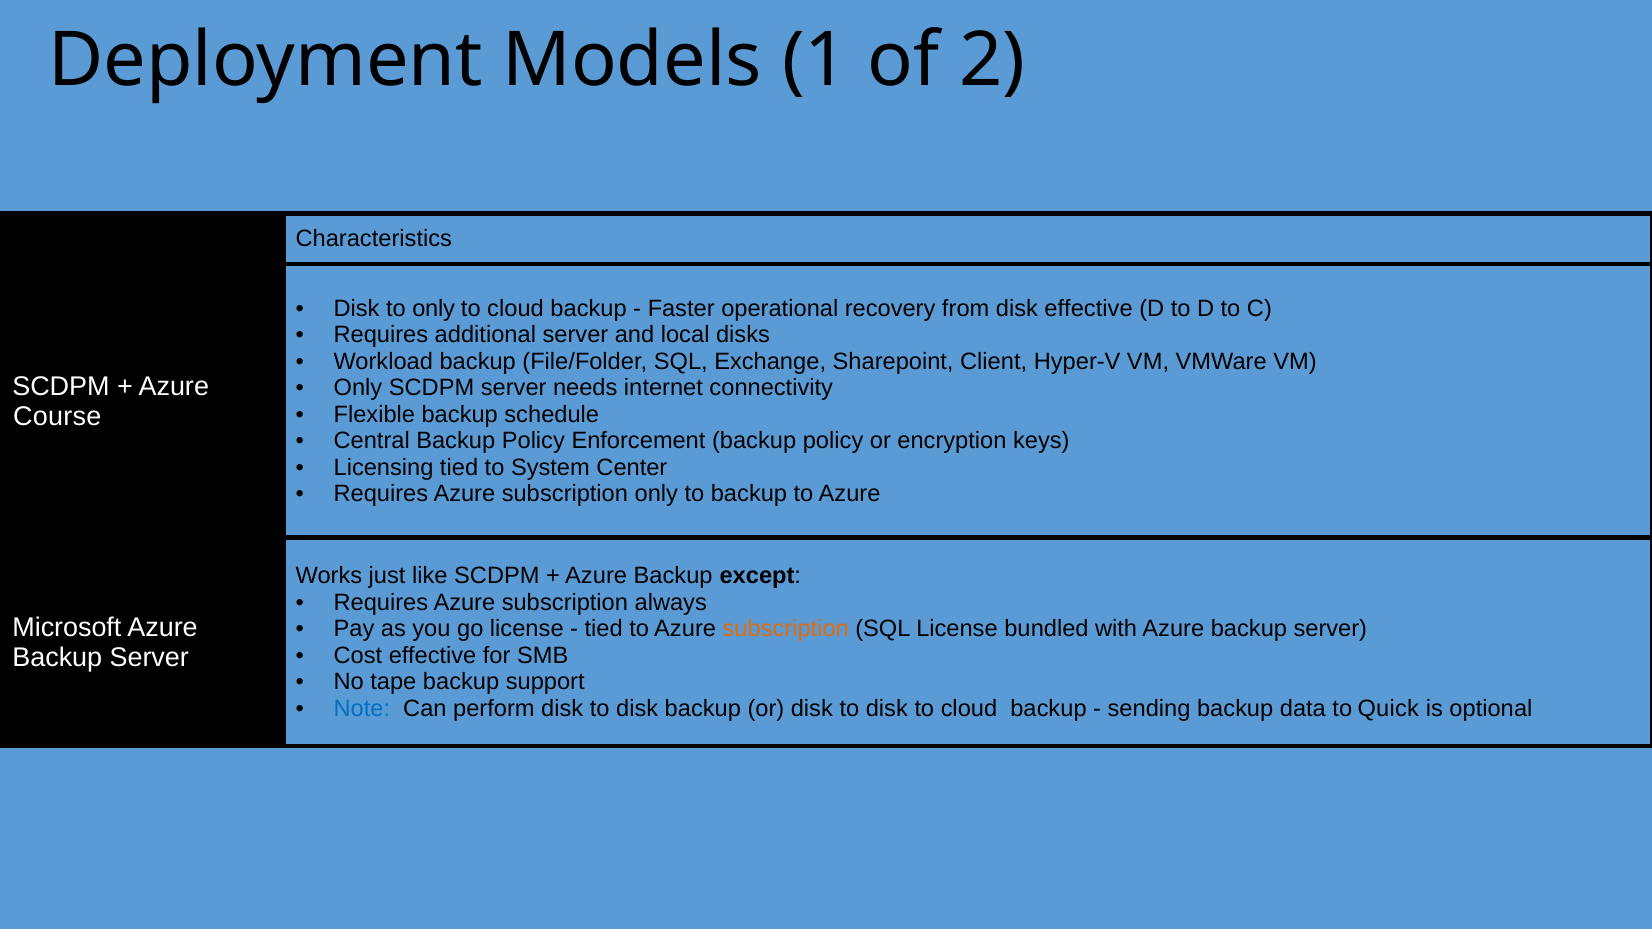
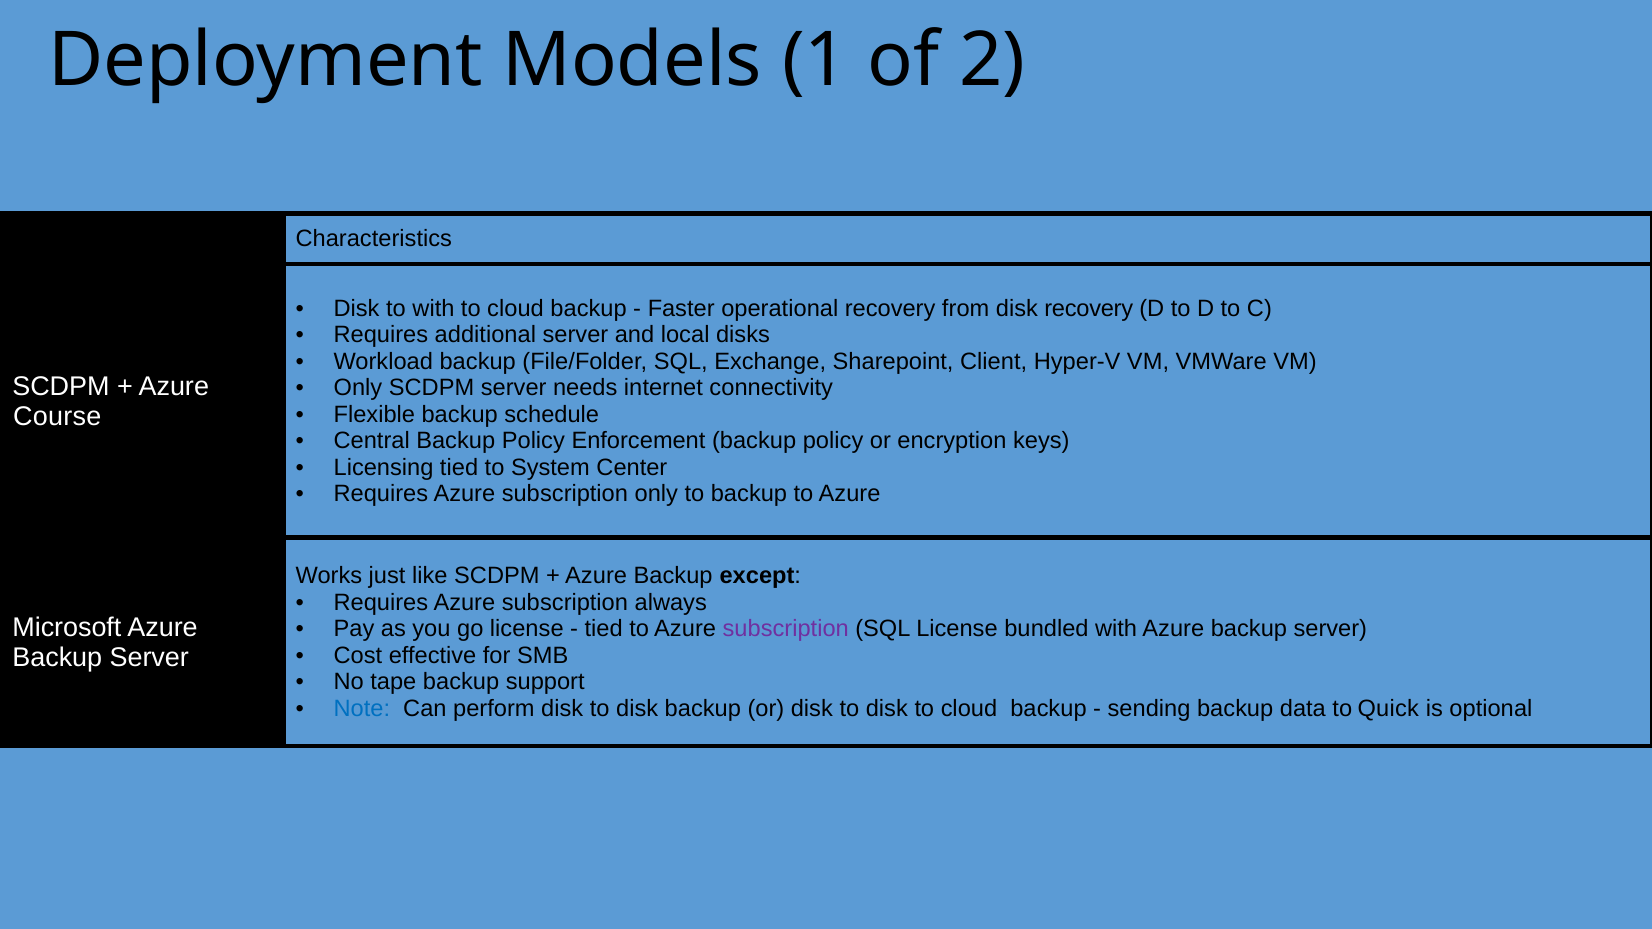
to only: only -> with
disk effective: effective -> recovery
subscription at (786, 629) colour: orange -> purple
